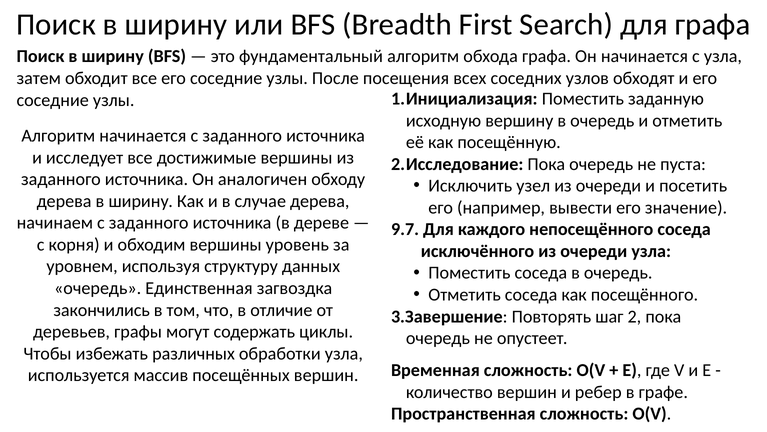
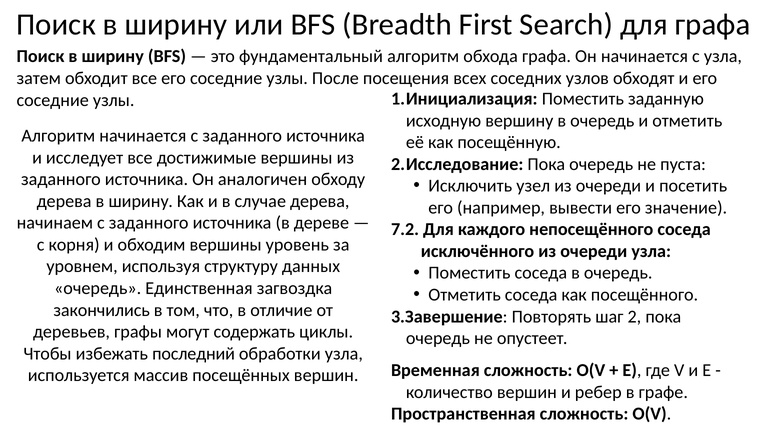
9.7: 9.7 -> 7.2
различных: различных -> последний
